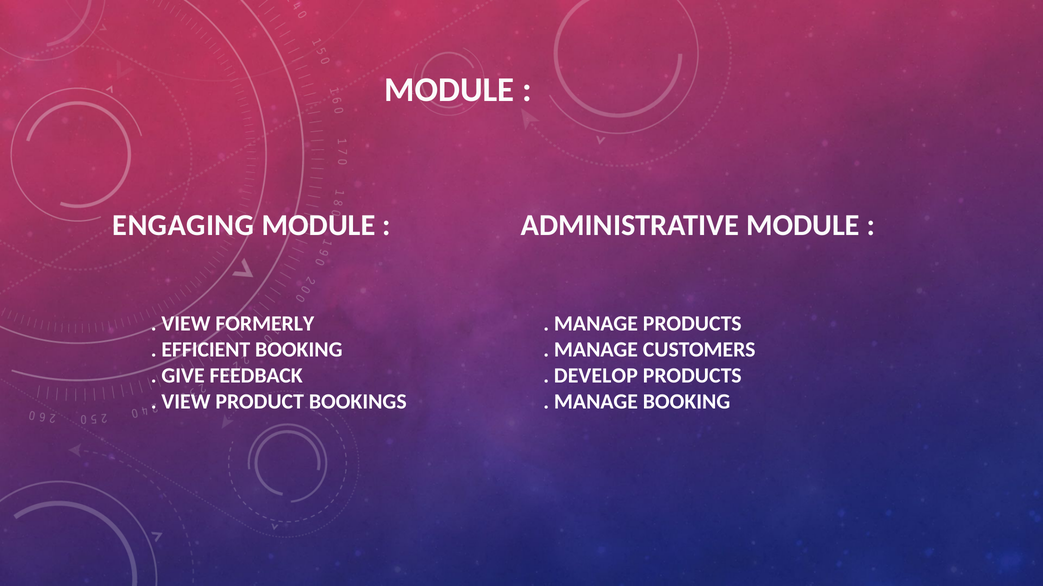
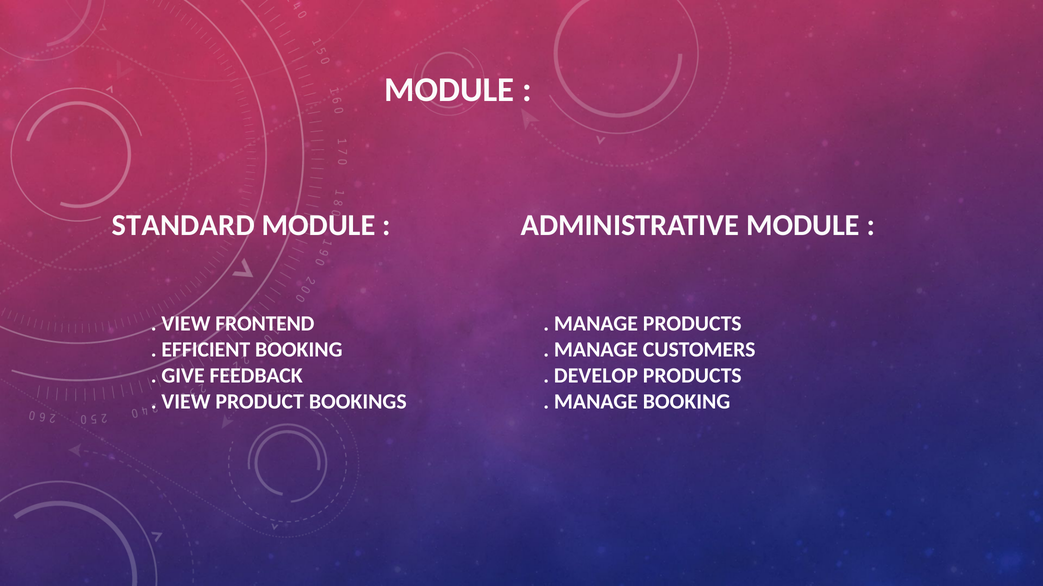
ENGAGING: ENGAGING -> STANDARD
FORMERLY: FORMERLY -> FRONTEND
